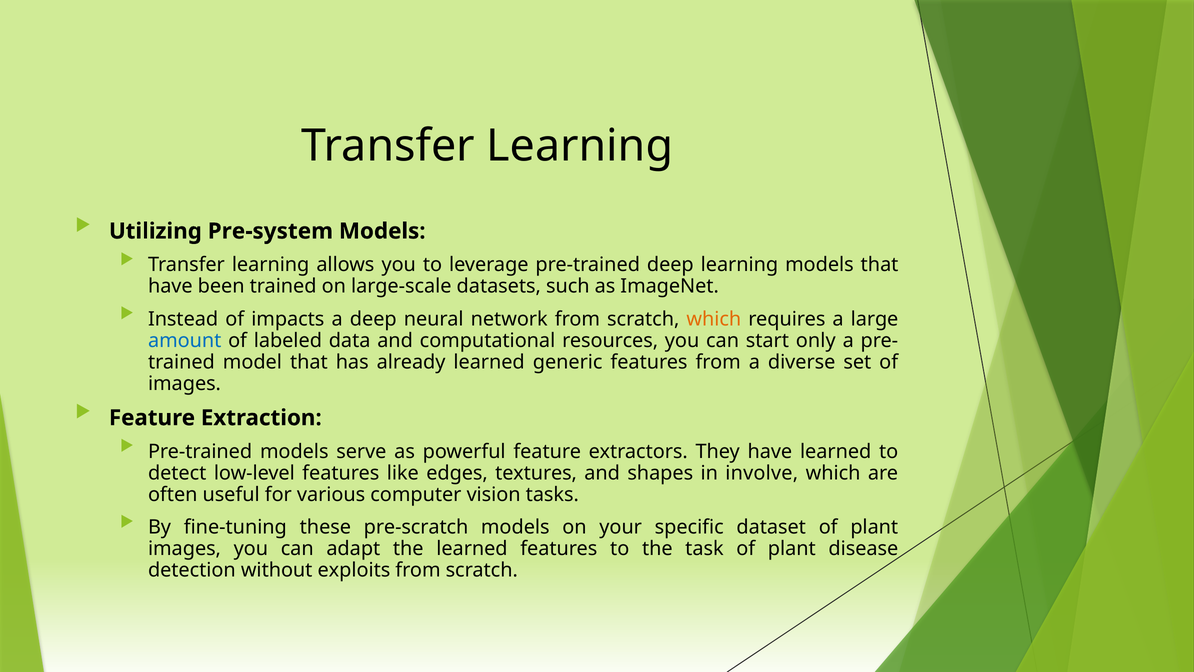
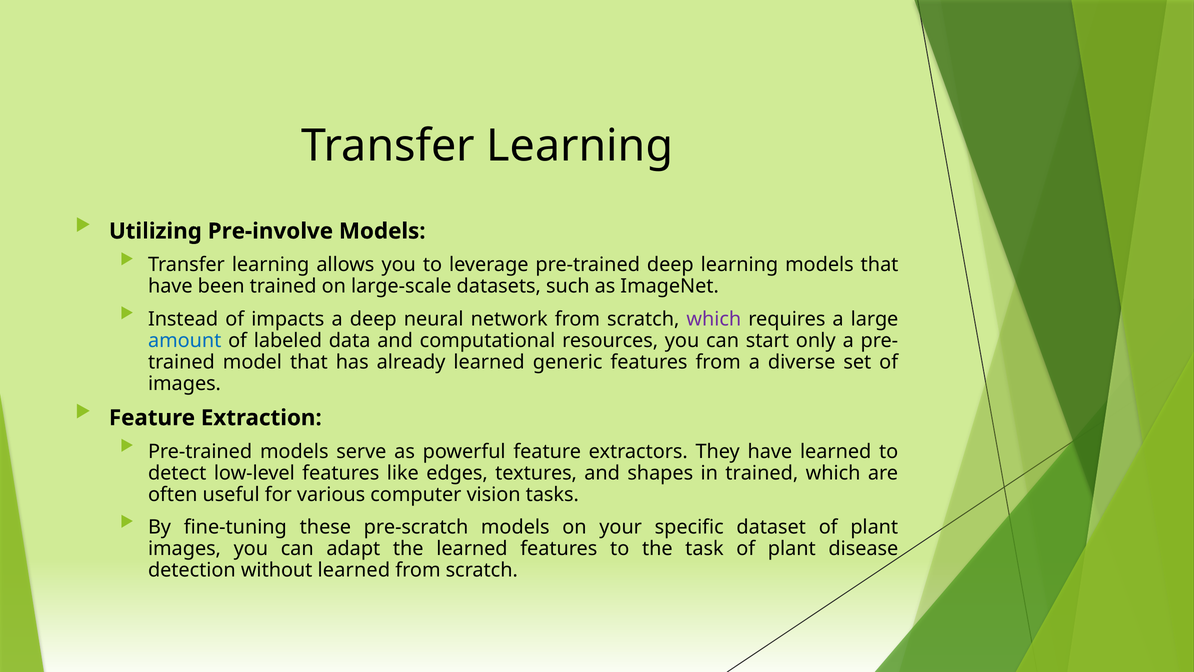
Pre-system: Pre-system -> Pre-involve
which at (714, 319) colour: orange -> purple
in involve: involve -> trained
without exploits: exploits -> learned
